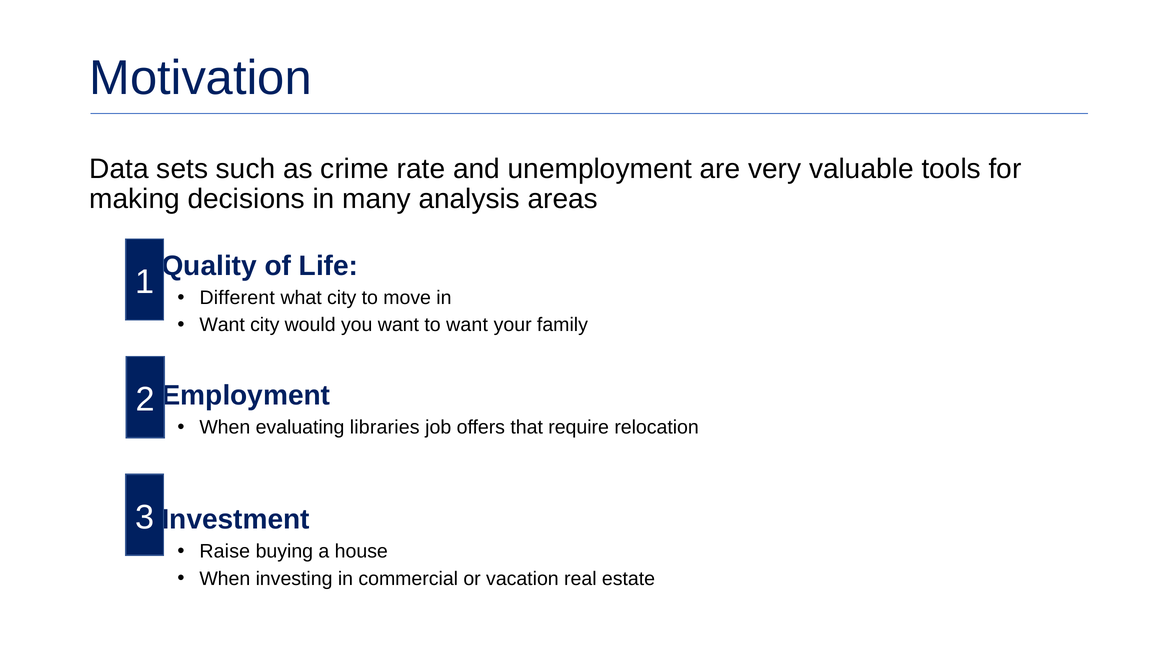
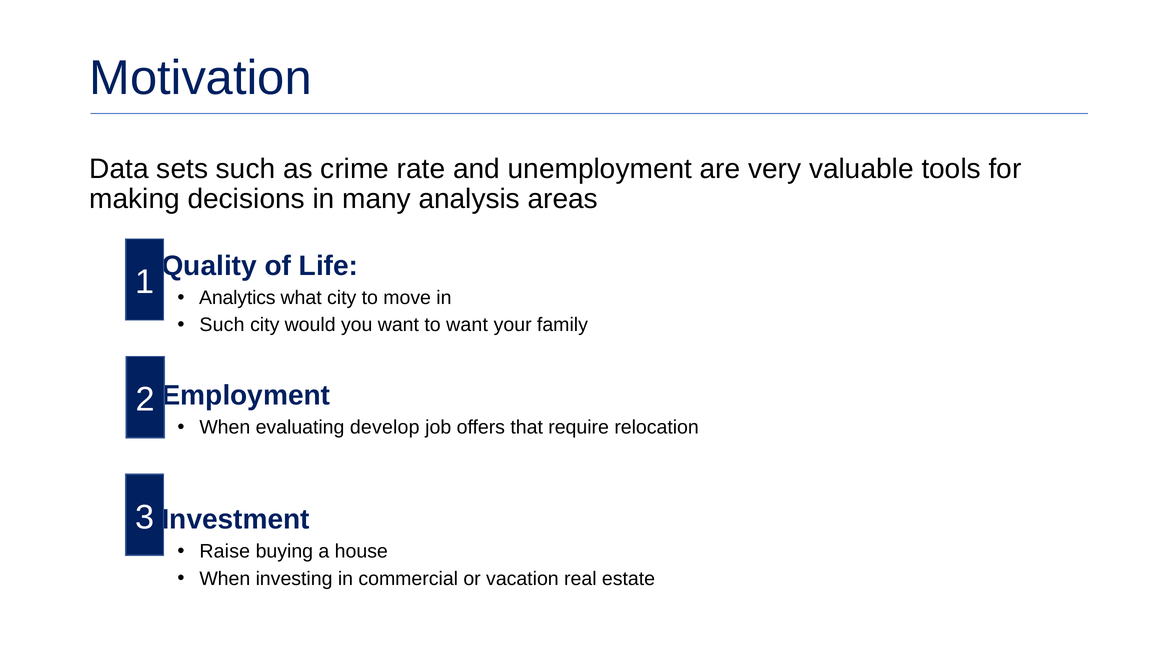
Different: Different -> Analytics
Want at (222, 325): Want -> Such
libraries: libraries -> develop
